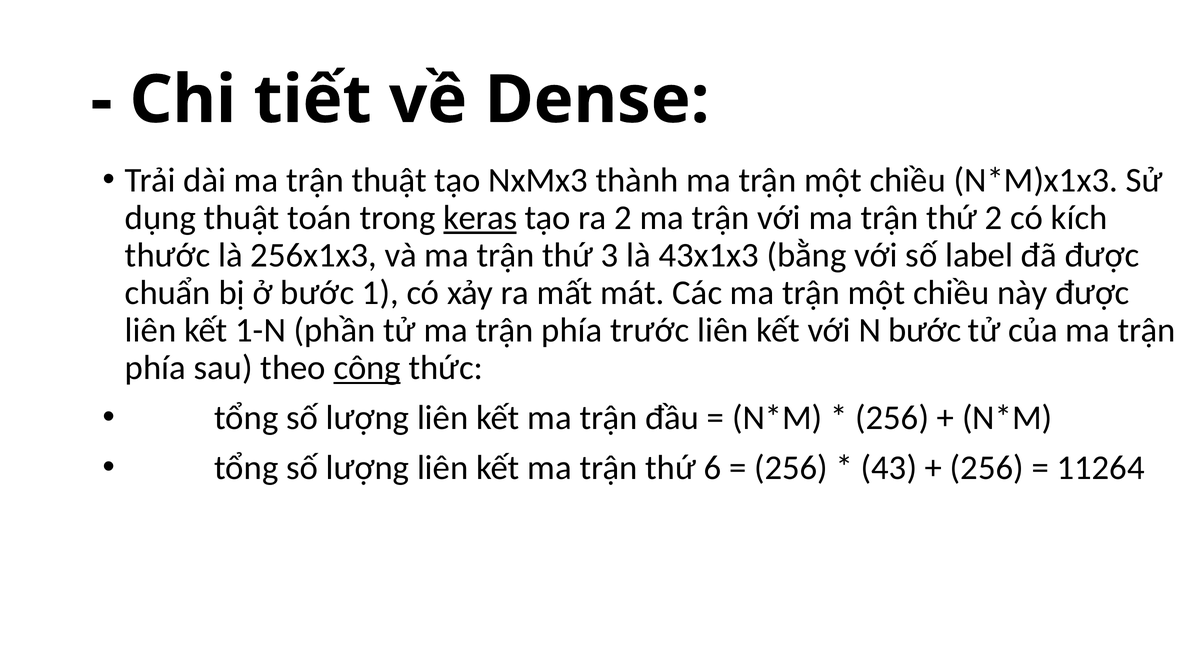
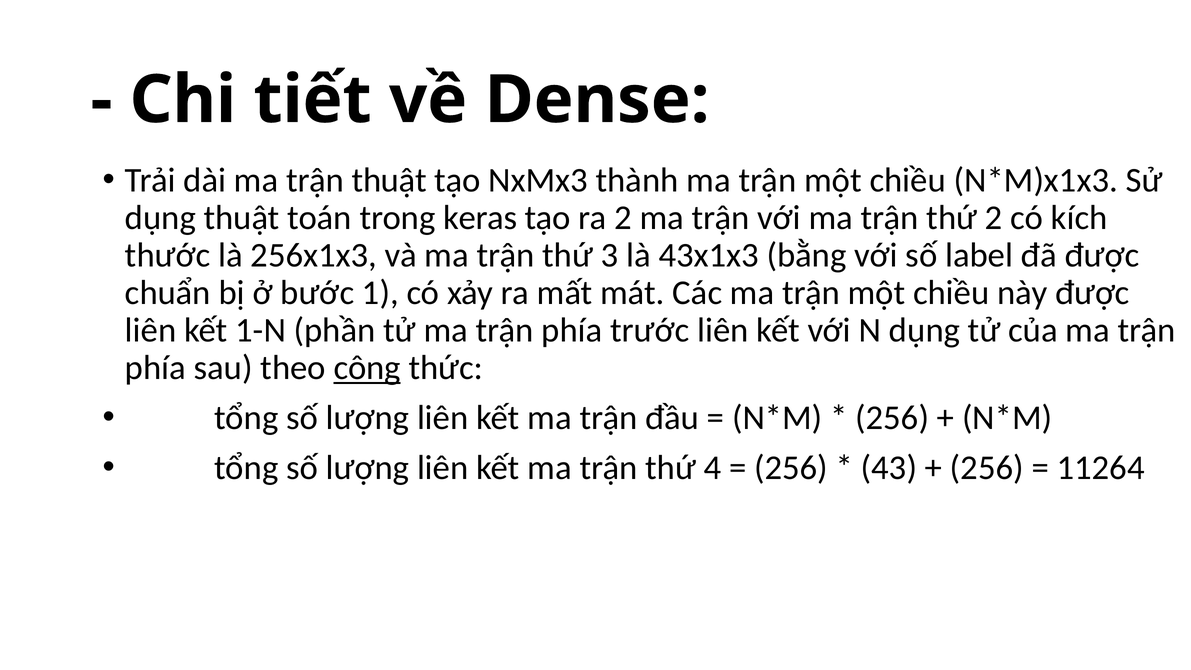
keras underline: present -> none
N bước: bước -> dụng
6: 6 -> 4
